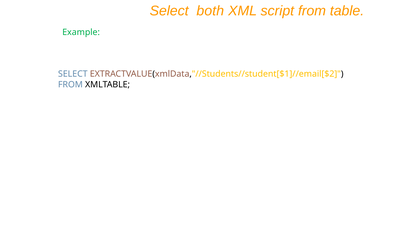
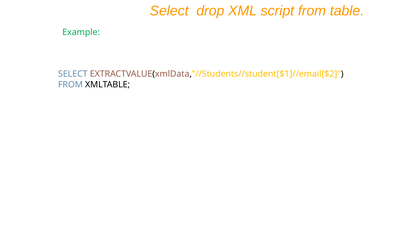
both: both -> drop
